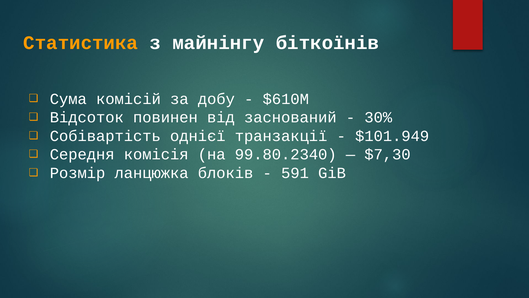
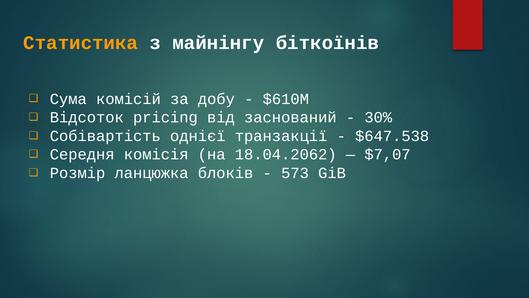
повинен: повинен -> pricing
$101.949: $101.949 -> $647.538
99.80.2340: 99.80.2340 -> 18.04.2062
$7,30: $7,30 -> $7,07
591: 591 -> 573
